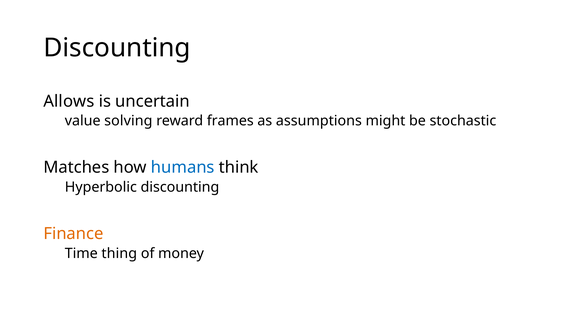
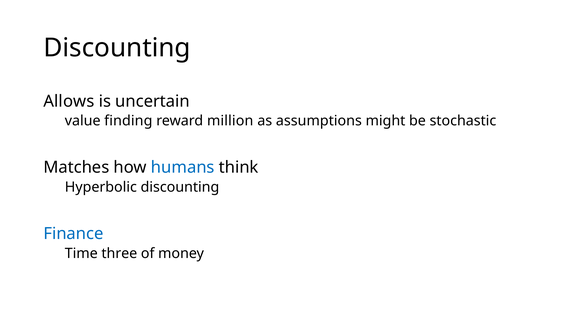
solving: solving -> finding
frames: frames -> million
Finance colour: orange -> blue
thing: thing -> three
